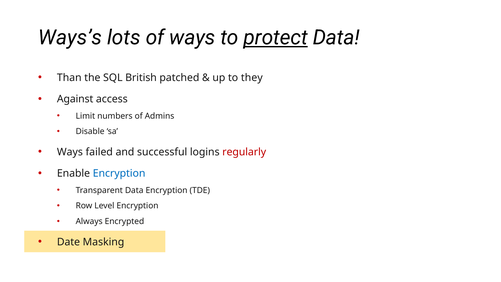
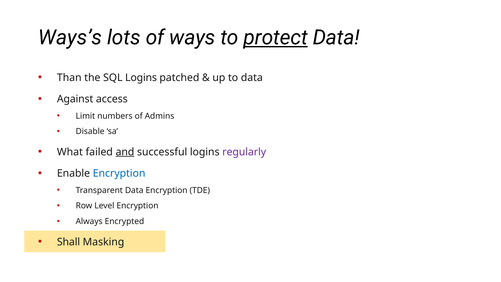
SQL British: British -> Logins
to they: they -> data
Ways at (70, 152): Ways -> What
and underline: none -> present
regularly colour: red -> purple
Date: Date -> Shall
